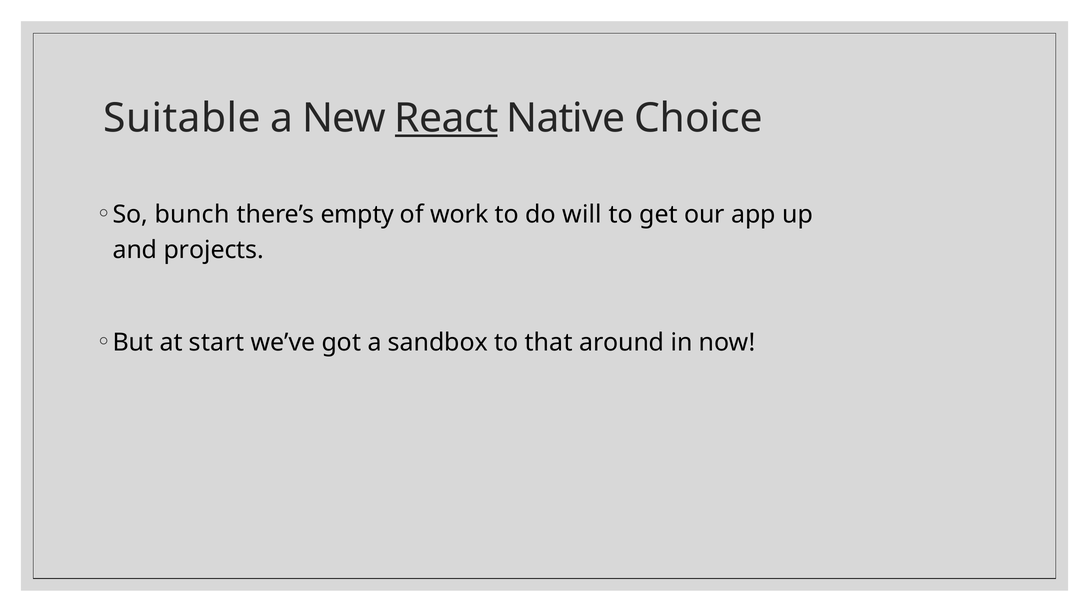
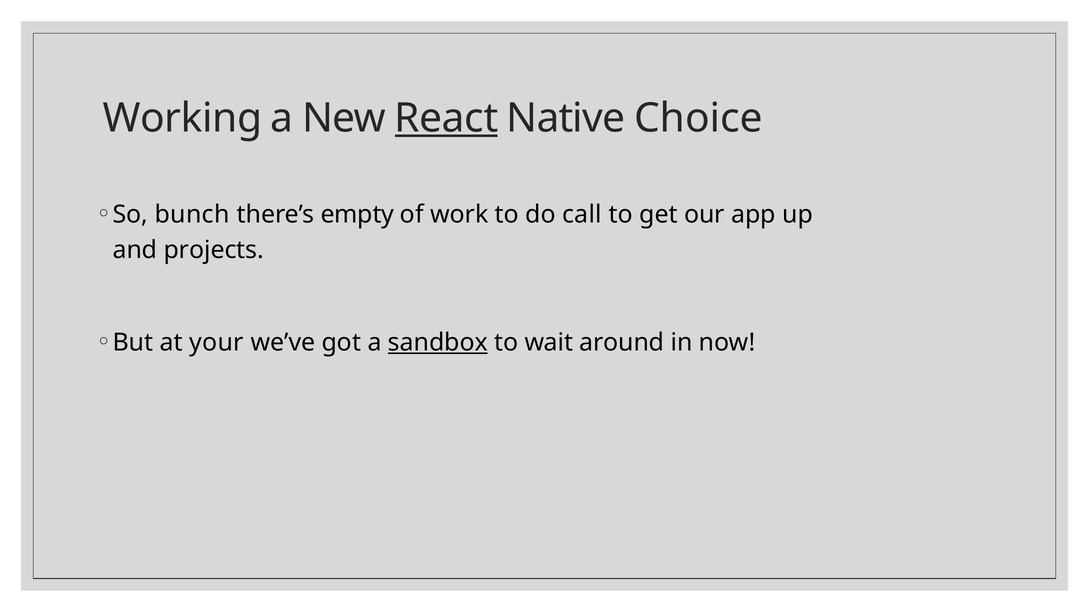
Suitable: Suitable -> Working
will: will -> call
start: start -> your
sandbox underline: none -> present
that: that -> wait
